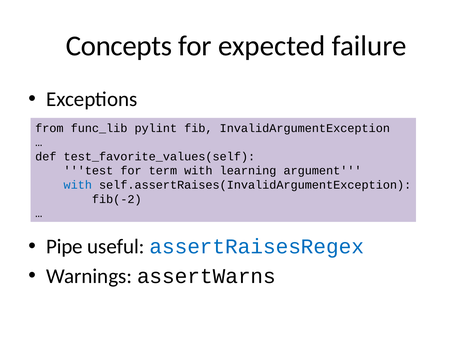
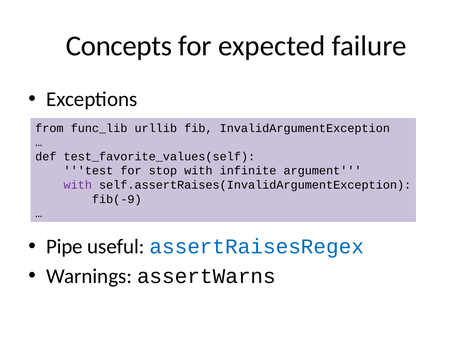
pylint: pylint -> urllib
term: term -> stop
learning: learning -> infinite
with at (78, 185) colour: blue -> purple
fib(-2: fib(-2 -> fib(-9
